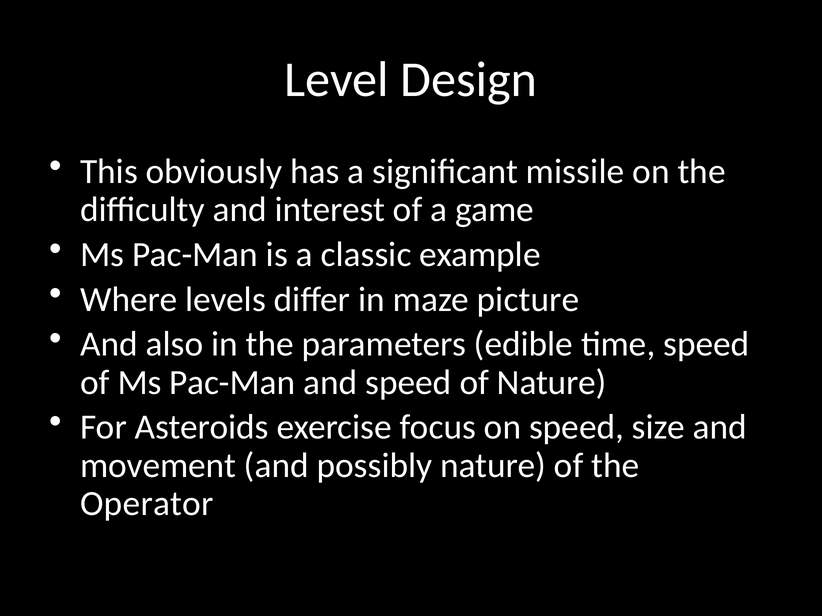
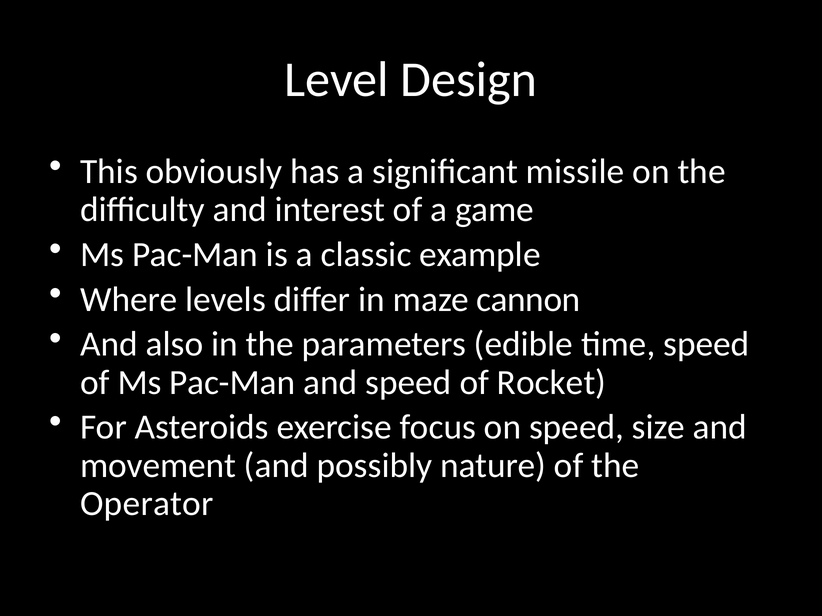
picture: picture -> cannon
of Nature: Nature -> Rocket
